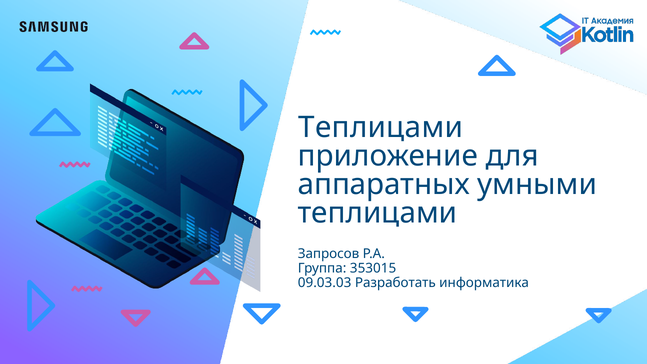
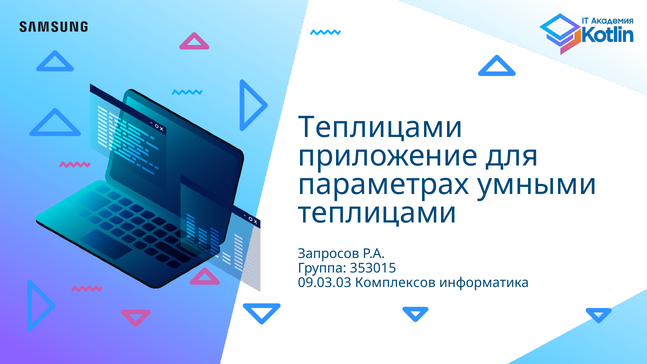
аппаратных: аппаратных -> параметрах
Разработать: Разработать -> Комплексов
